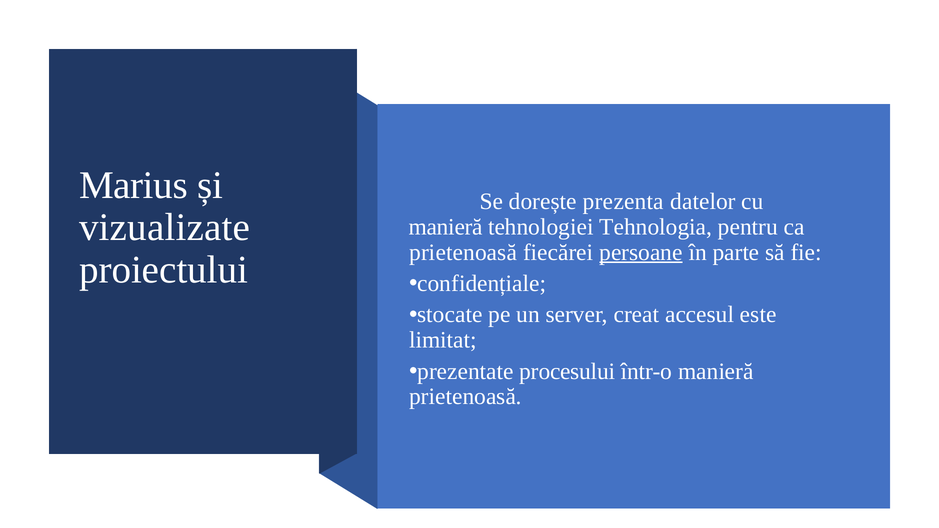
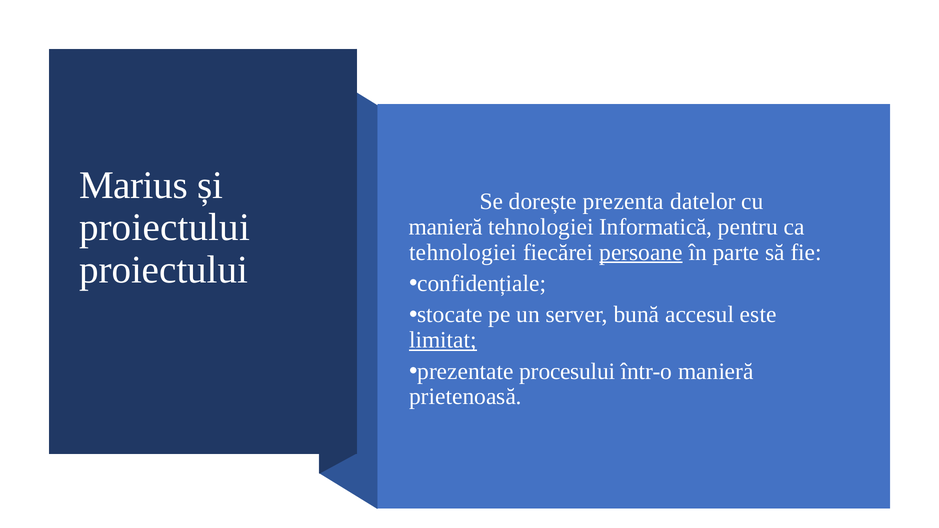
vizualizate at (165, 228): vizualizate -> proiectului
Tehnologia: Tehnologia -> Informatică
prietenoasă at (463, 252): prietenoasă -> tehnologiei
creat: creat -> bună
limitat underline: none -> present
